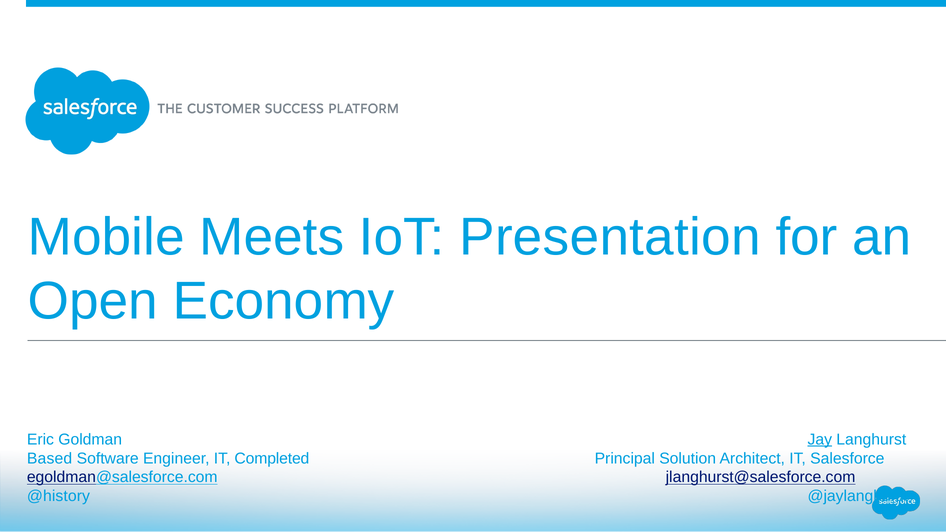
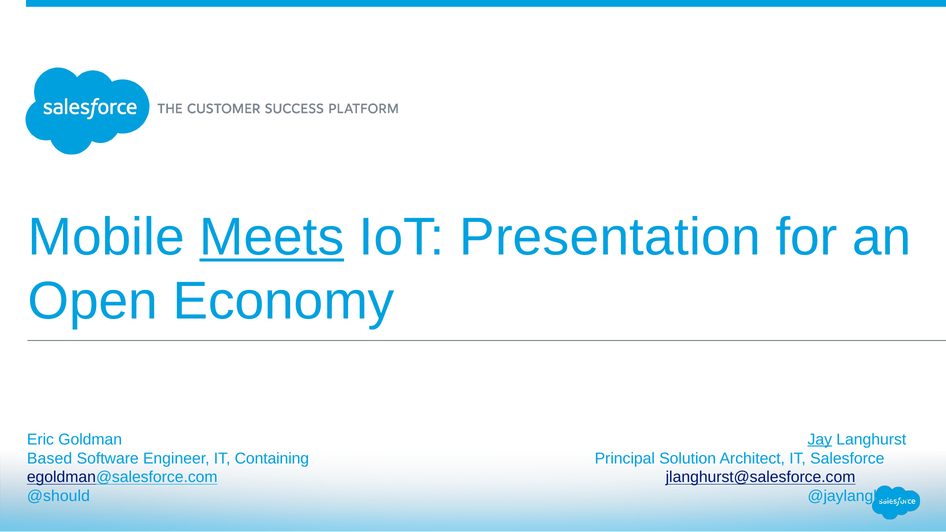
Meets underline: none -> present
Completed: Completed -> Containing
@history: @history -> @should
